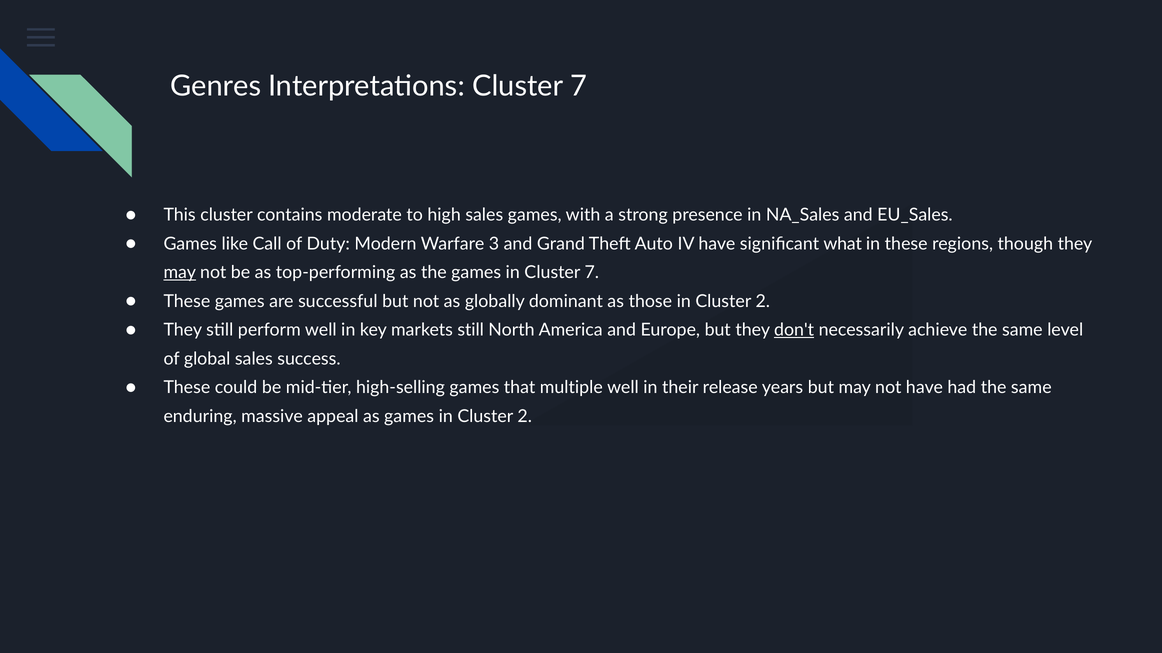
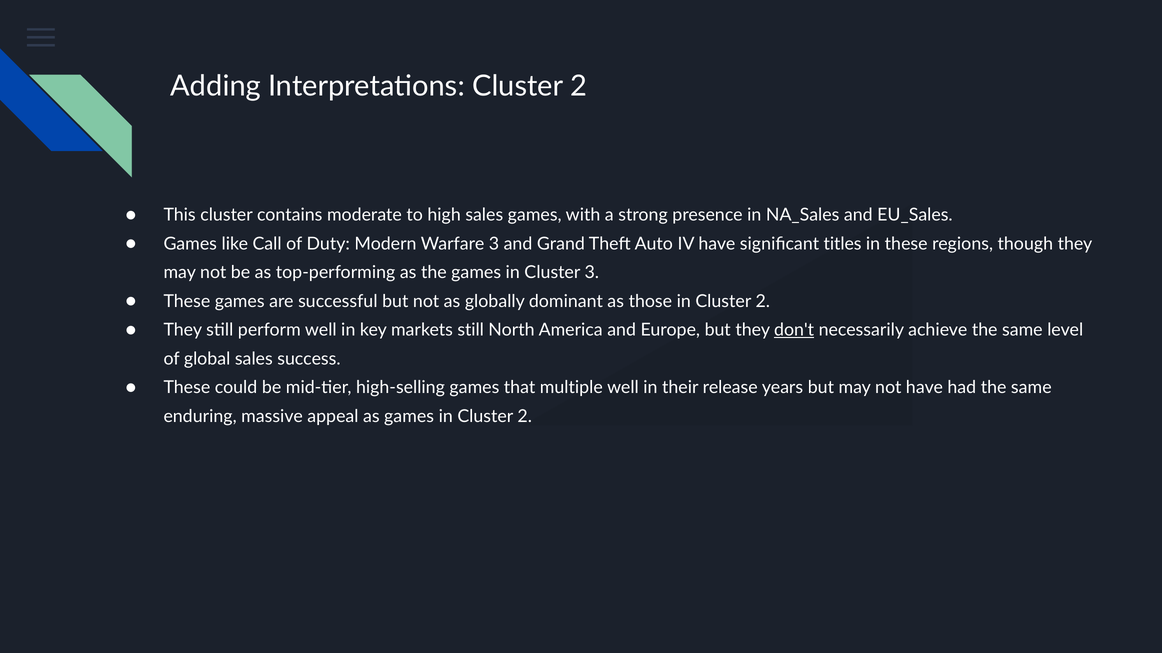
Genres: Genres -> Adding
Interpretations Cluster 7: 7 -> 2
what: what -> titles
may at (180, 273) underline: present -> none
in Cluster 7: 7 -> 3
